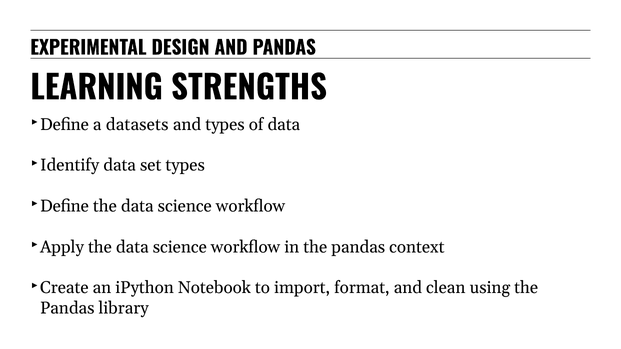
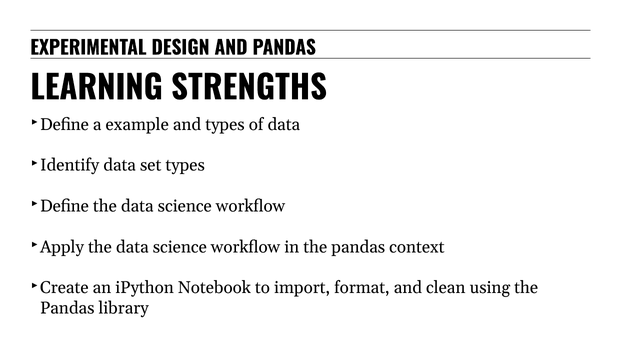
datasets: datasets -> example
